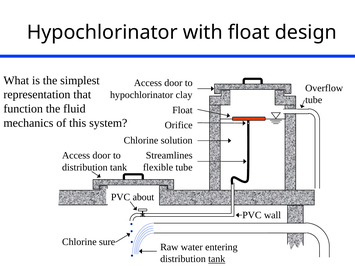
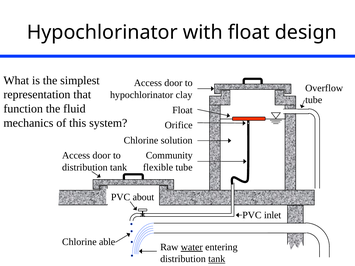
Streamlines: Streamlines -> Community
wall: wall -> inlet
sure: sure -> able
water underline: none -> present
